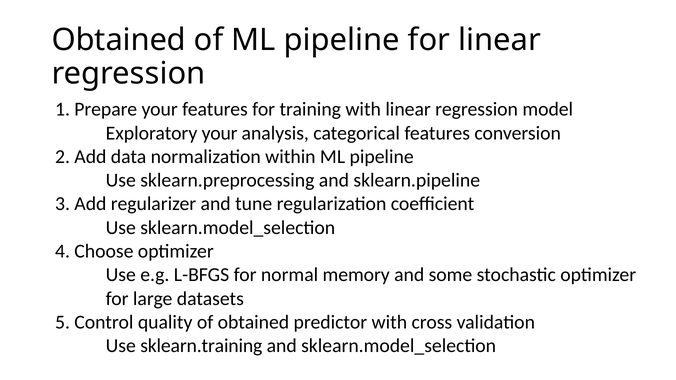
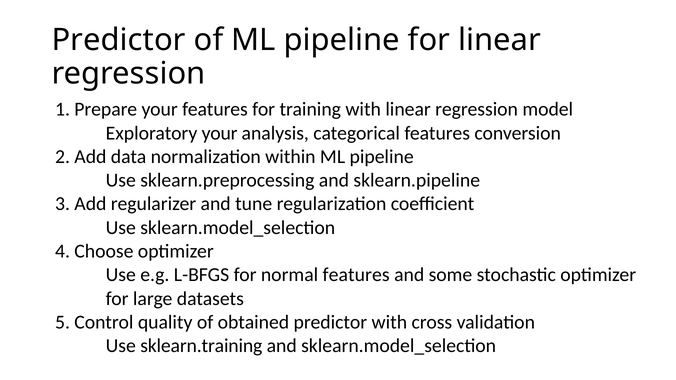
Obtained at (119, 40): Obtained -> Predictor
normal memory: memory -> features
